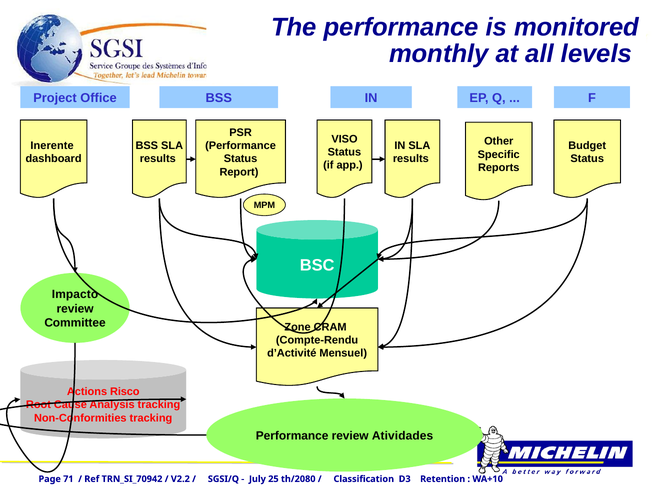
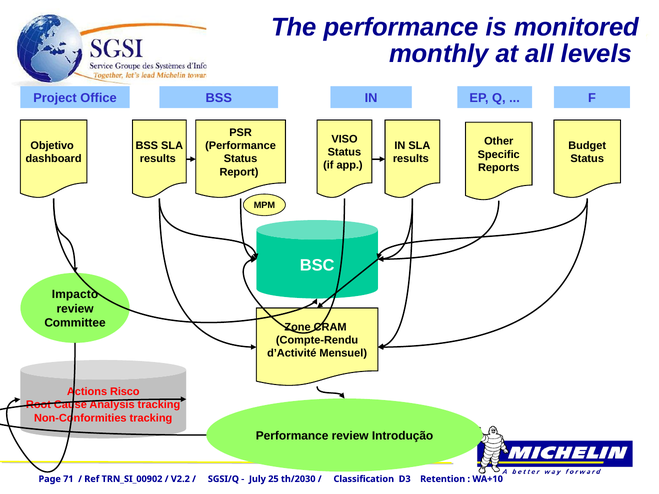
Inerente: Inerente -> Objetivo
Atividades: Atividades -> Introdução
TRN_SI_70942: TRN_SI_70942 -> TRN_SI_00902
th/2080: th/2080 -> th/2030
